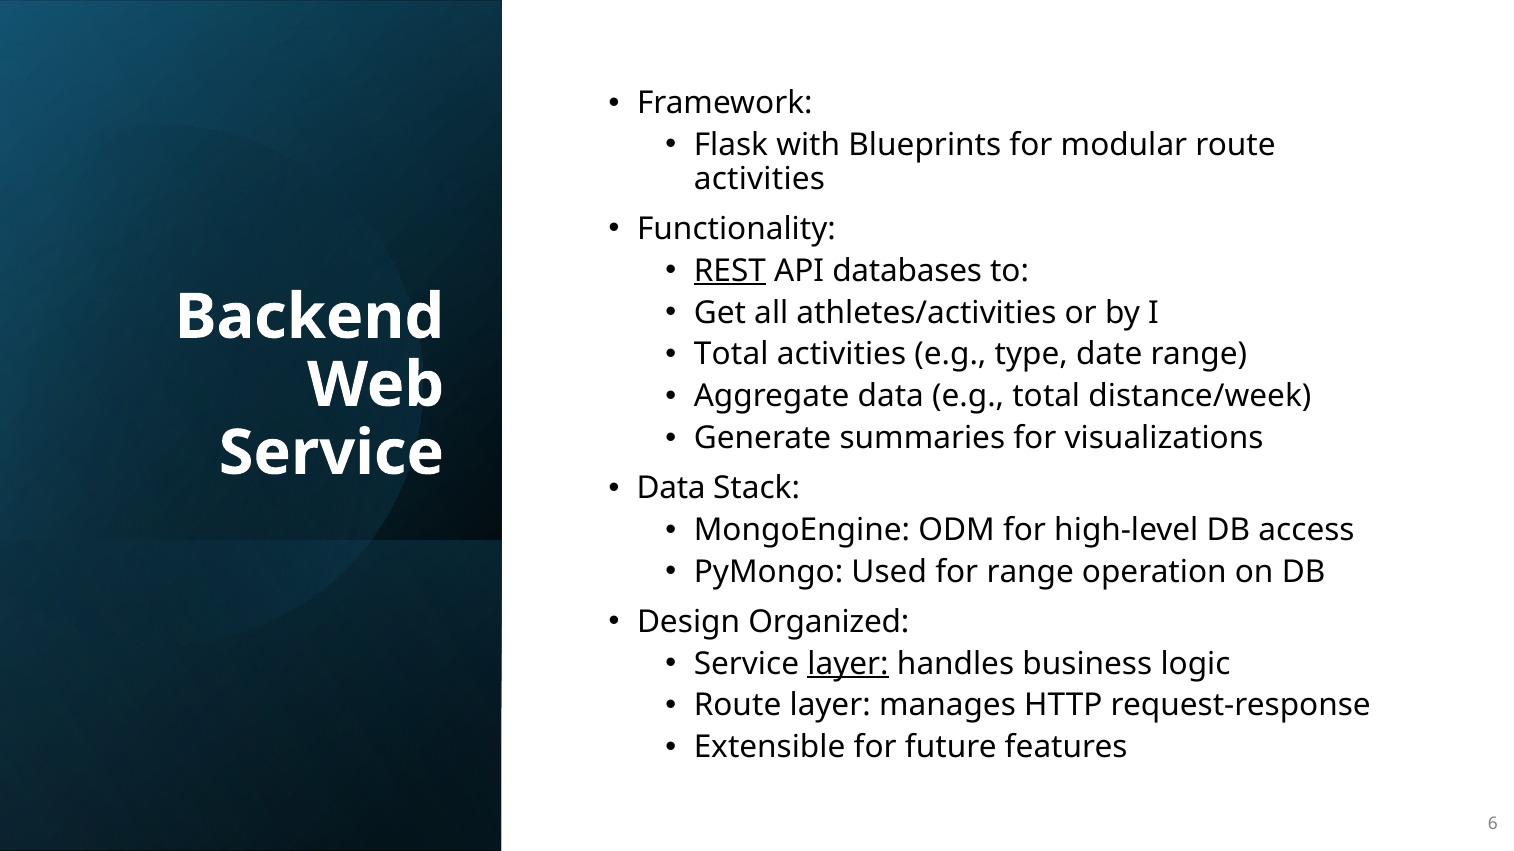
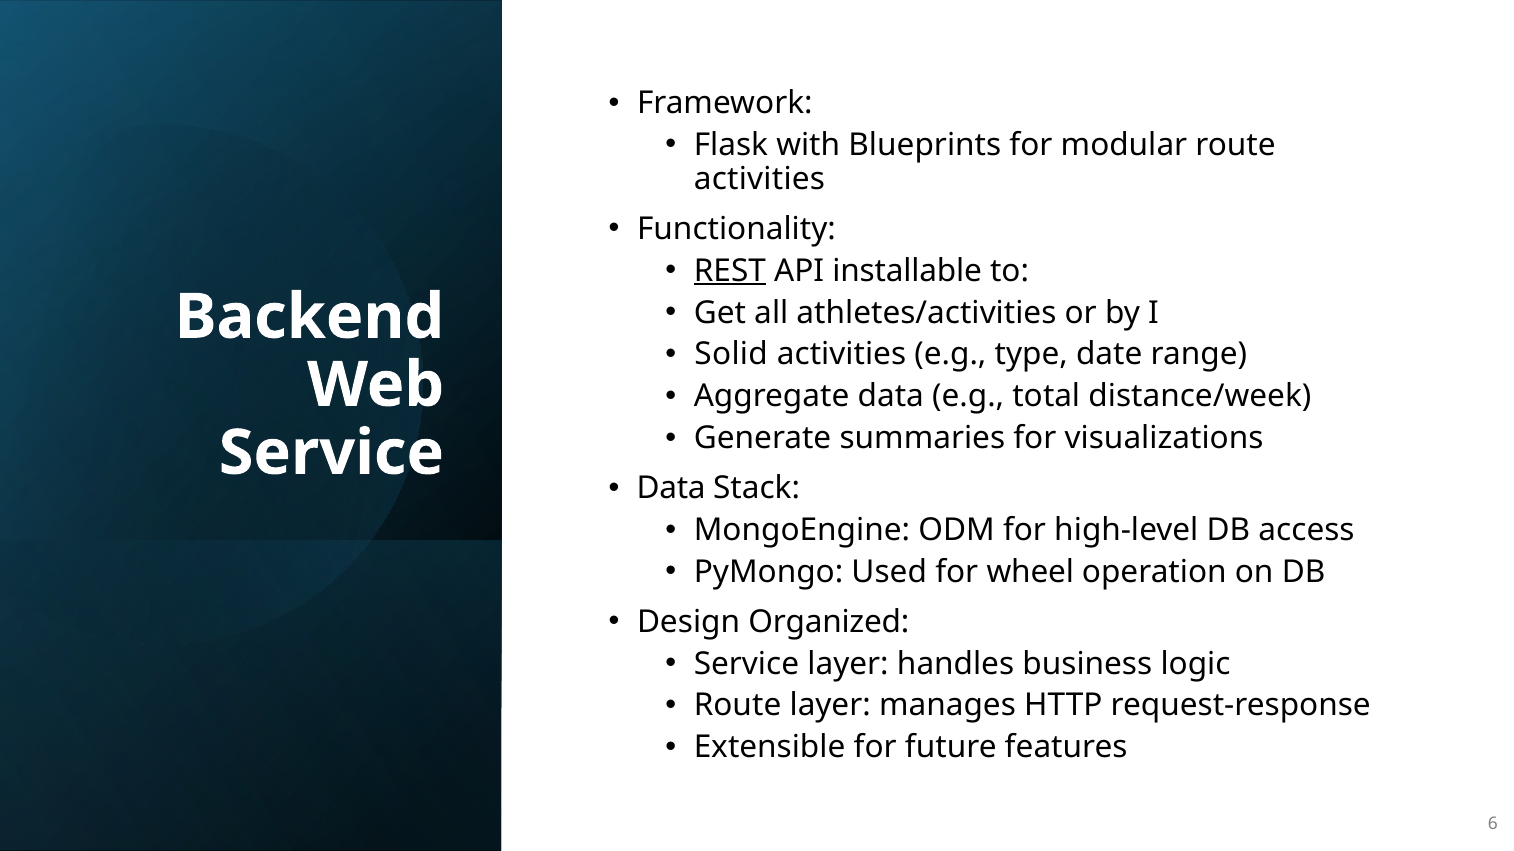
databases: databases -> installable
Total at (731, 355): Total -> Solid
for range: range -> wheel
layer at (848, 664) underline: present -> none
